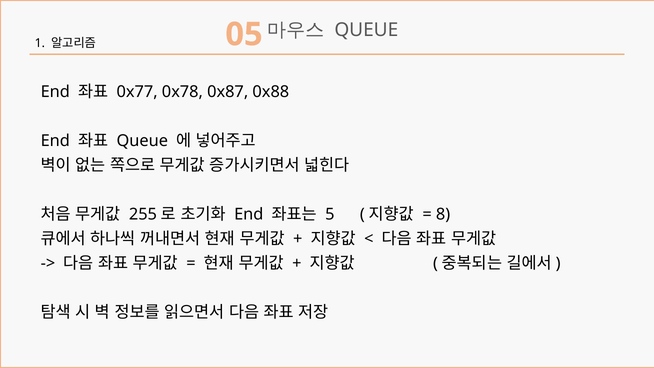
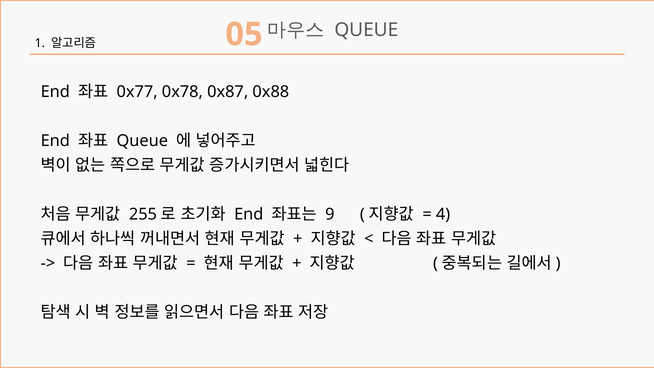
5: 5 -> 9
8: 8 -> 4
